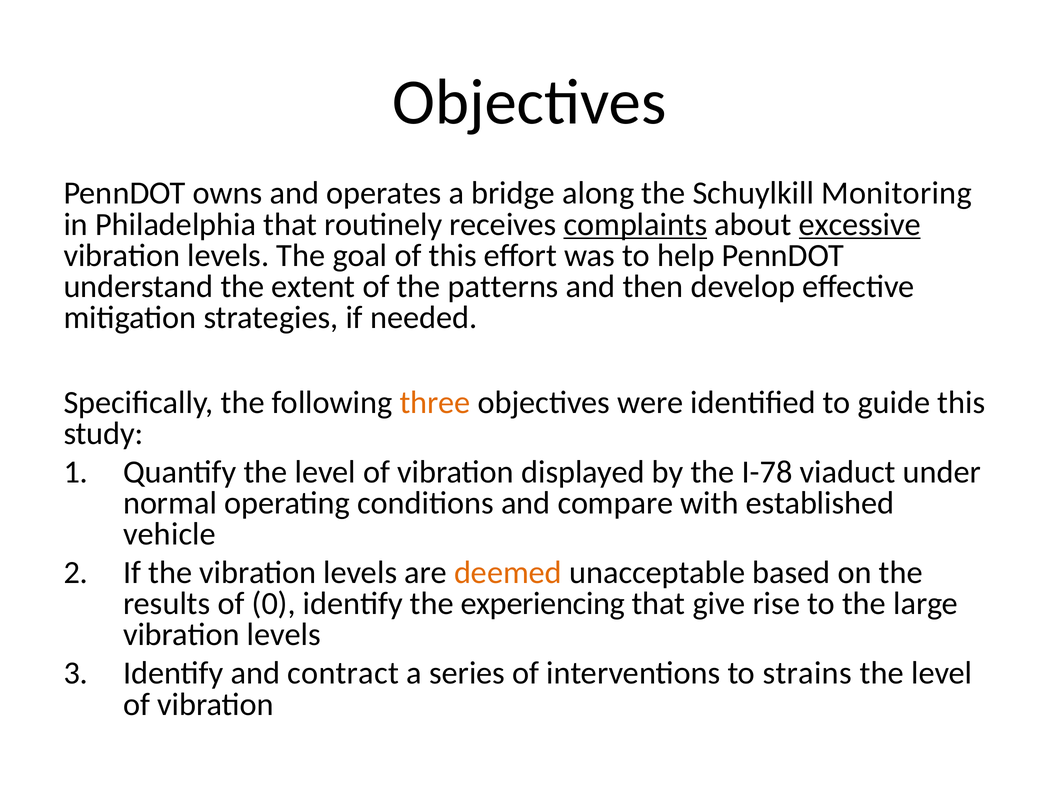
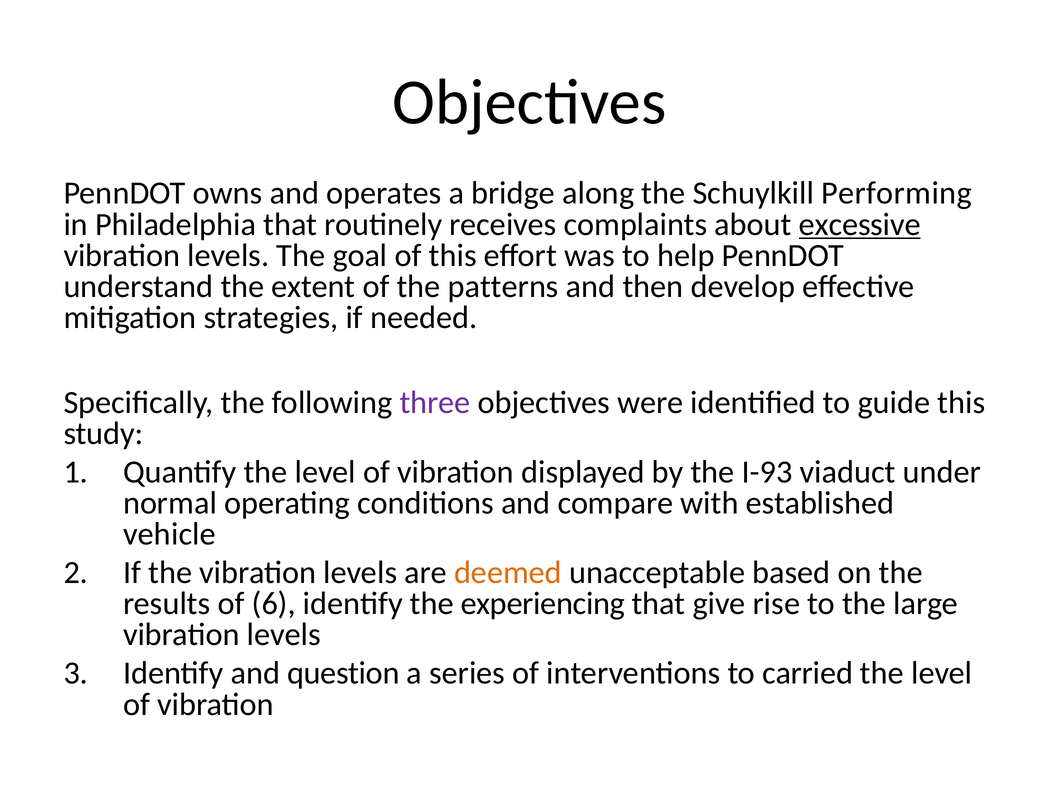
Monitoring: Monitoring -> Performing
complaints underline: present -> none
three colour: orange -> purple
I-78: I-78 -> I-93
0: 0 -> 6
contract: contract -> question
strains: strains -> carried
